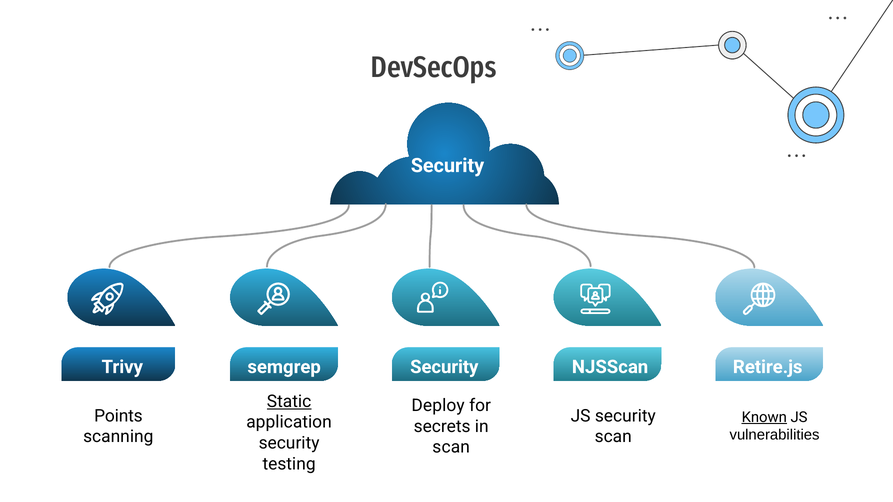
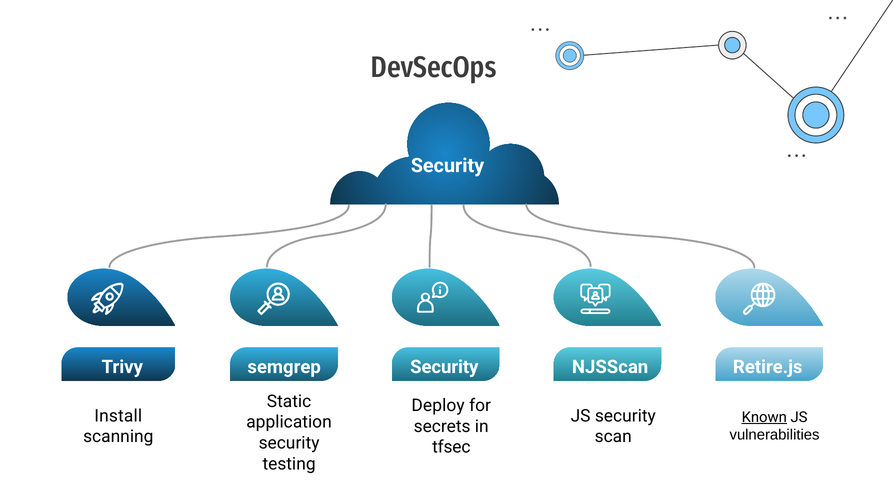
Static underline: present -> none
Points: Points -> Install
scan at (451, 447): scan -> tfsec
